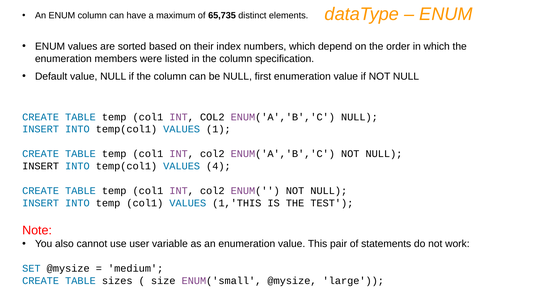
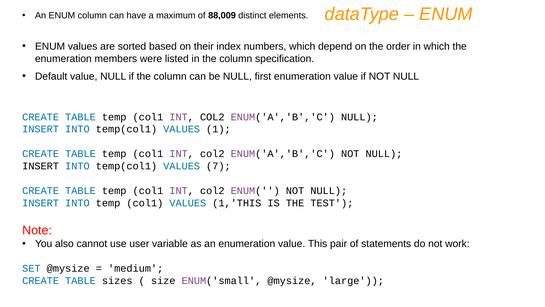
65,735: 65,735 -> 88,009
4: 4 -> 7
